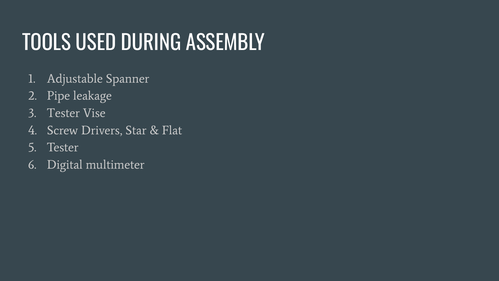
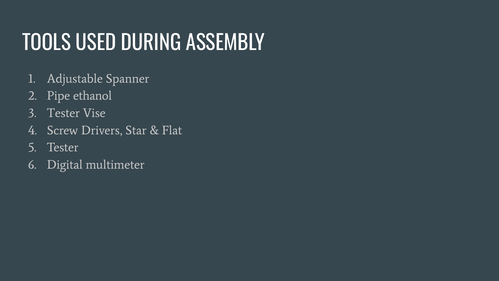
leakage: leakage -> ethanol
